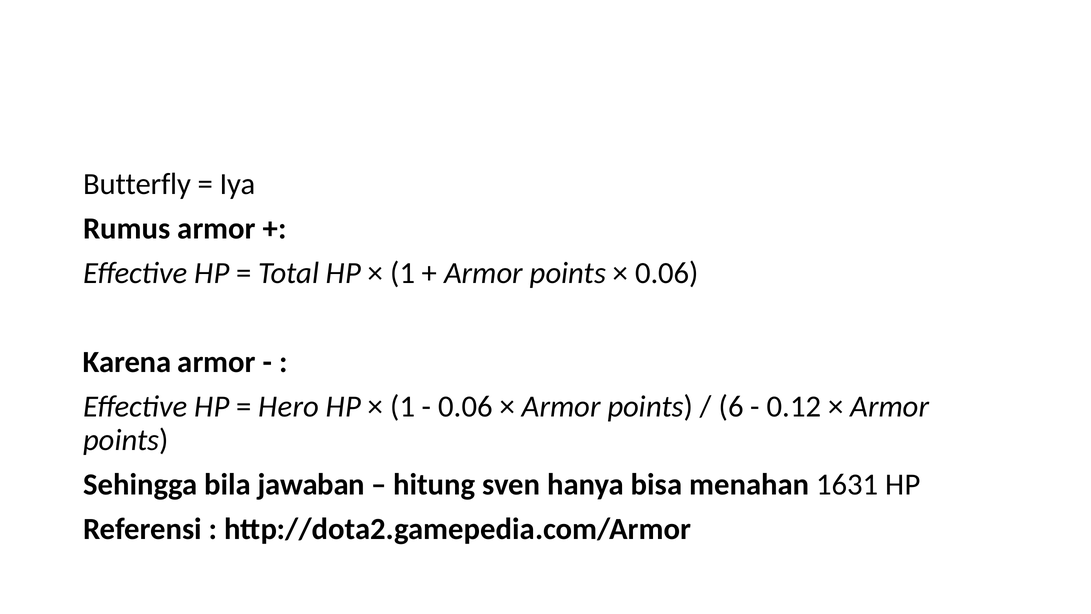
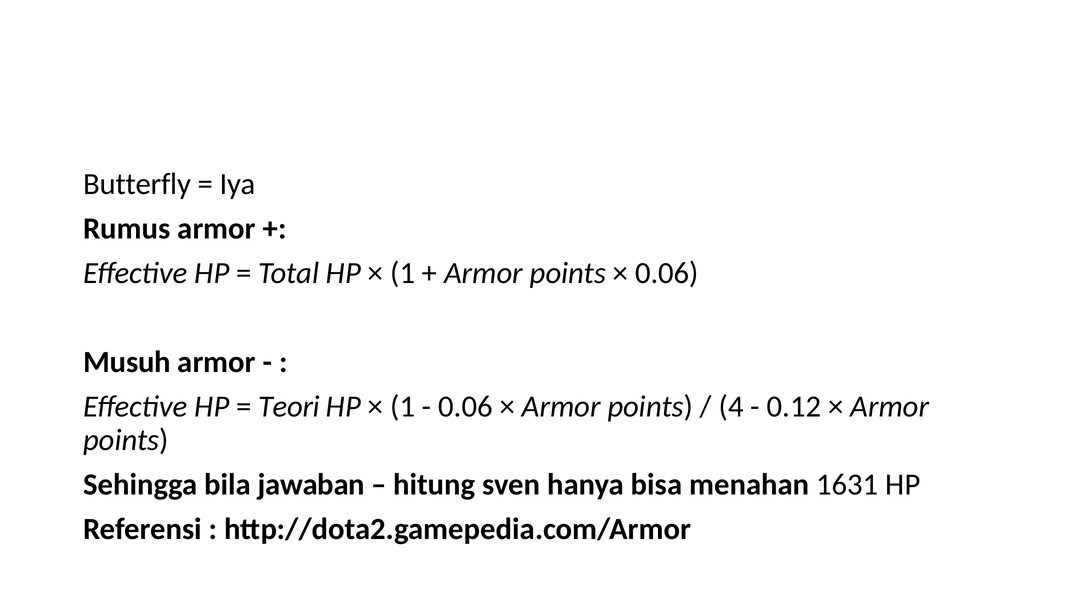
Karena: Karena -> Musuh
Hero: Hero -> Teori
6: 6 -> 4
